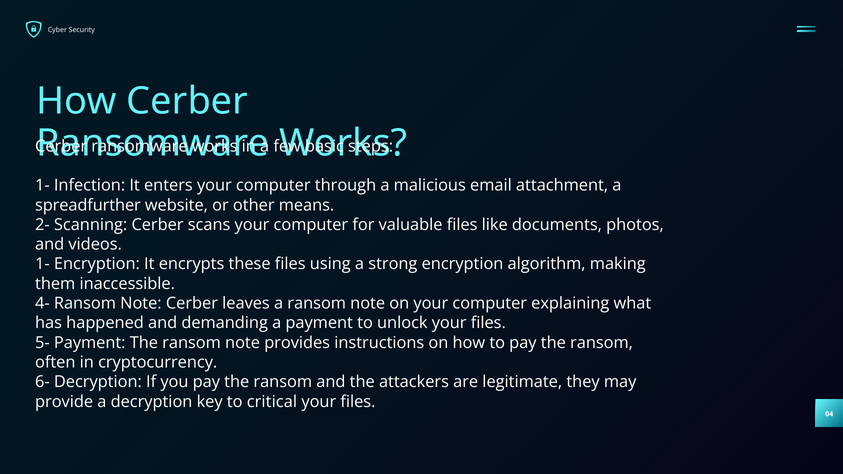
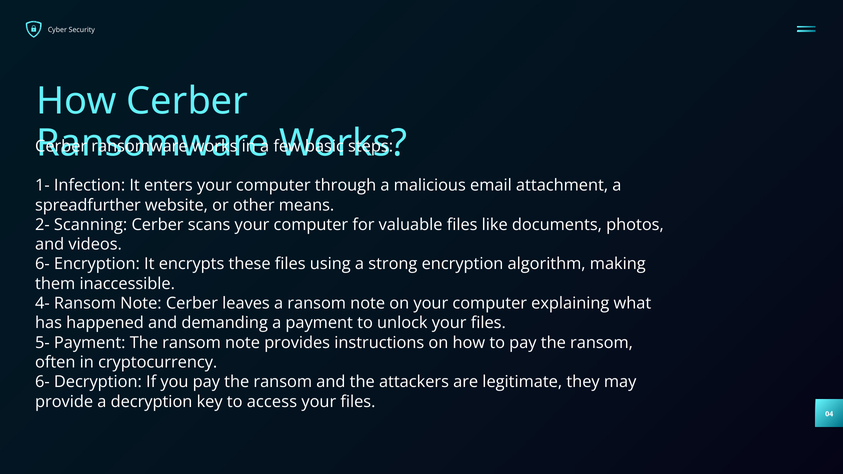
1- at (42, 264): 1- -> 6-
critical: critical -> access
